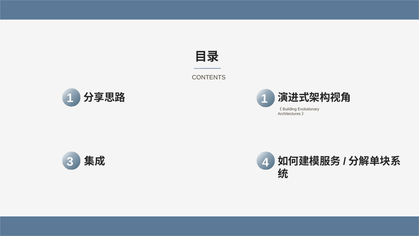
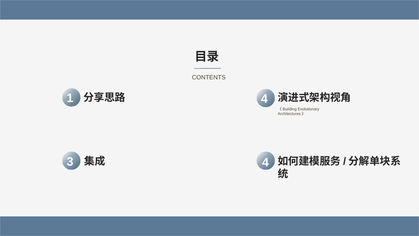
1 1: 1 -> 4
